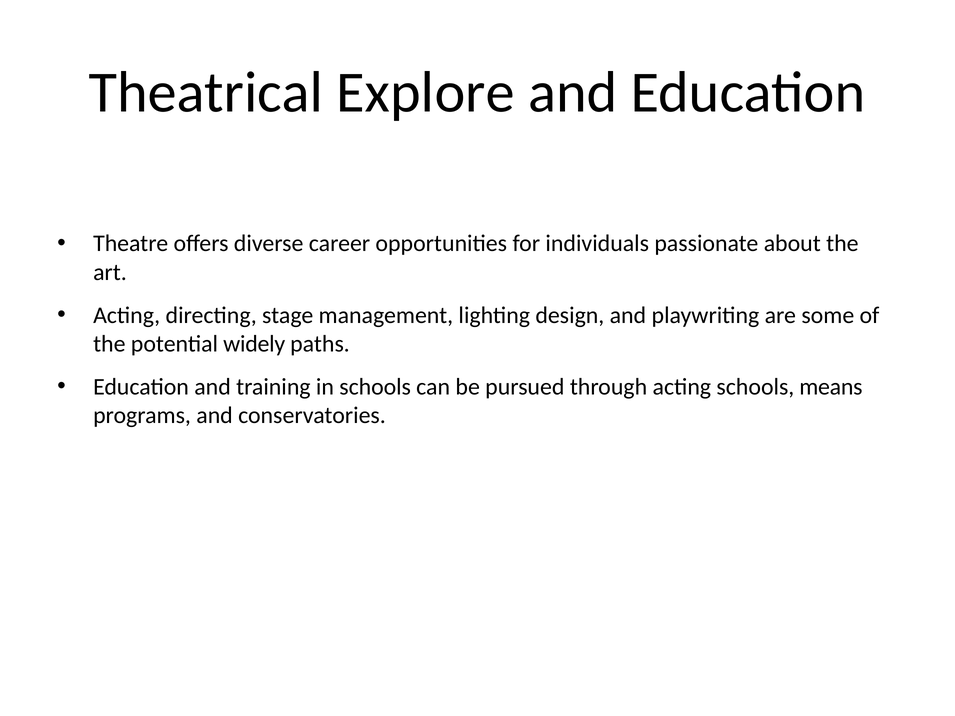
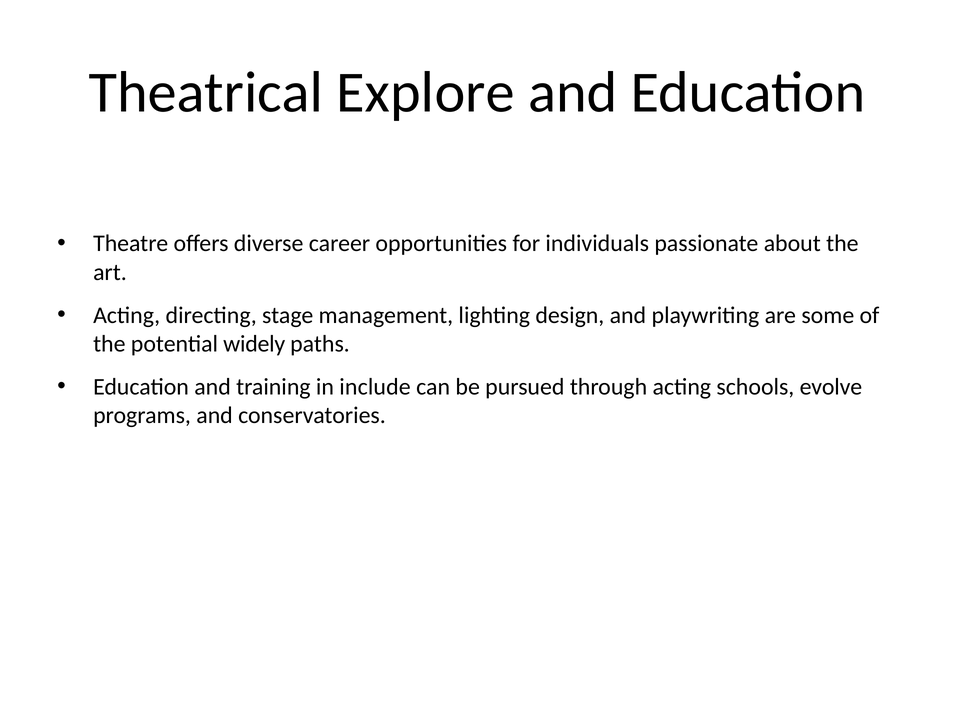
in schools: schools -> include
means: means -> evolve
